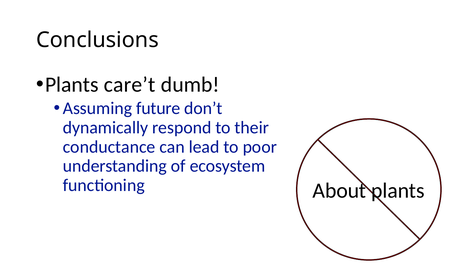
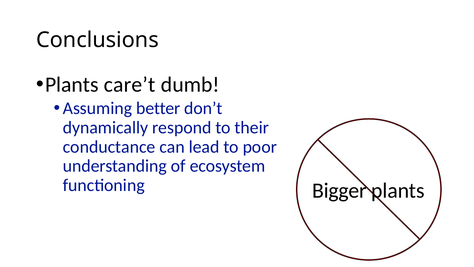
future: future -> better
About: About -> Bigger
